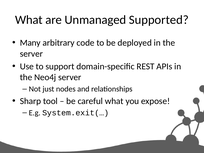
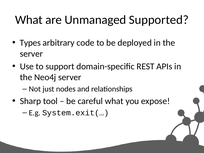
Many: Many -> Types
